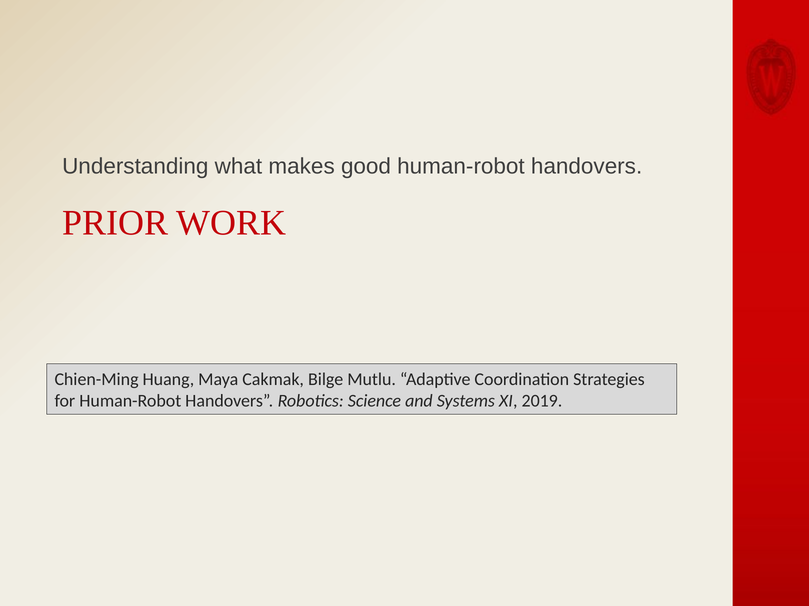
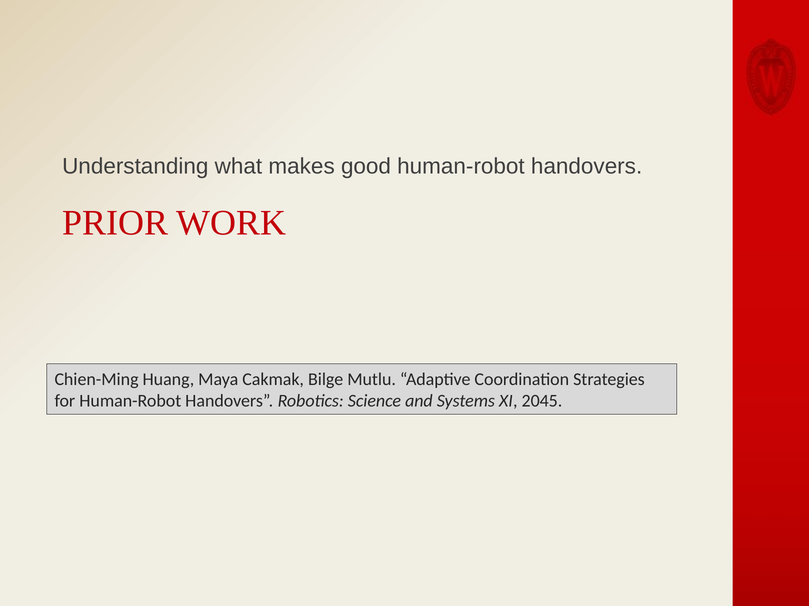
2019: 2019 -> 2045
